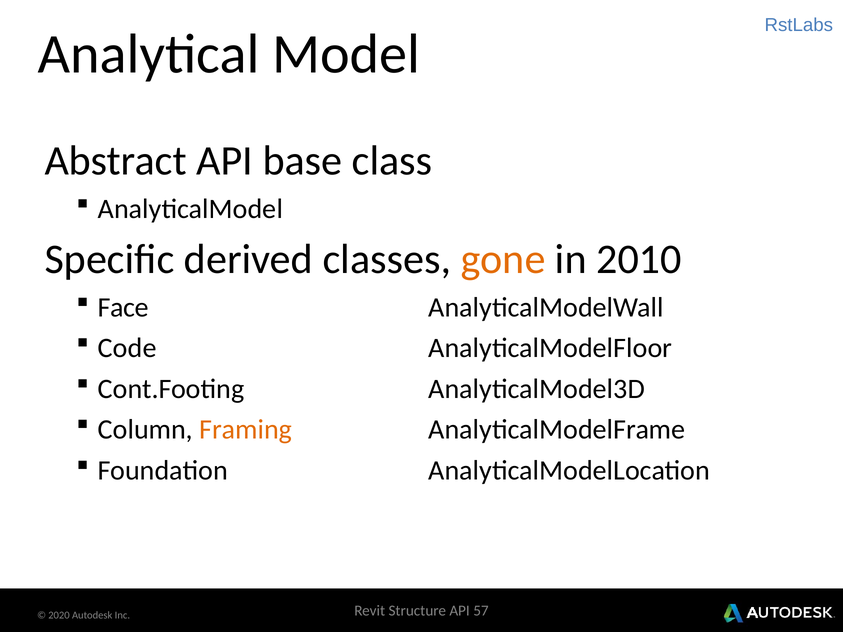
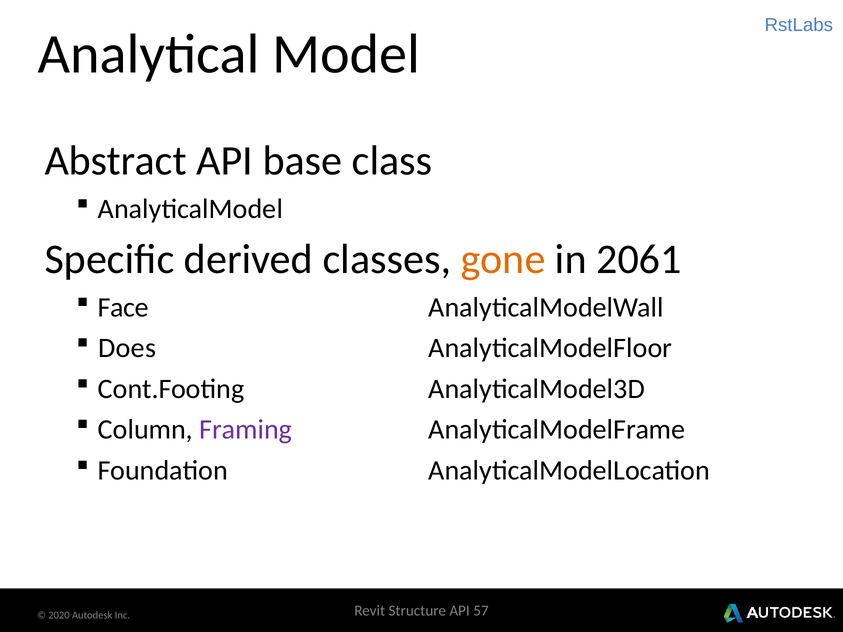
2010: 2010 -> 2061
Code: Code -> Does
Framing colour: orange -> purple
